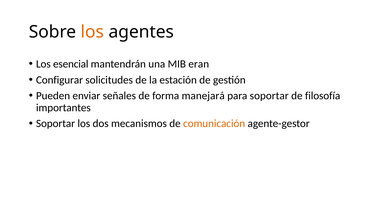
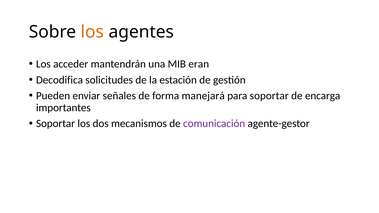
esencial: esencial -> acceder
Configurar: Configurar -> Decodifica
filosofía: filosofía -> encarga
comunicación colour: orange -> purple
